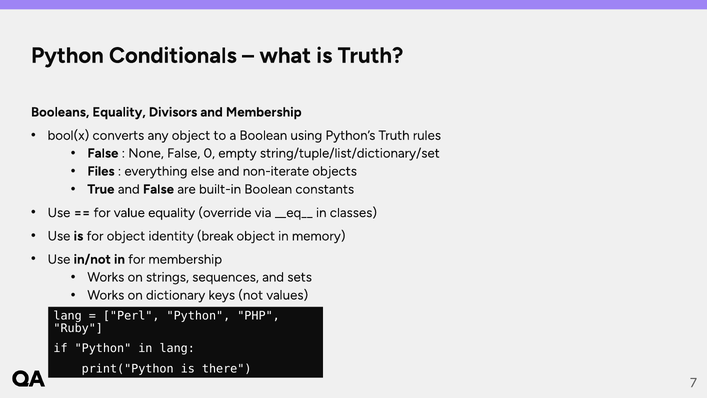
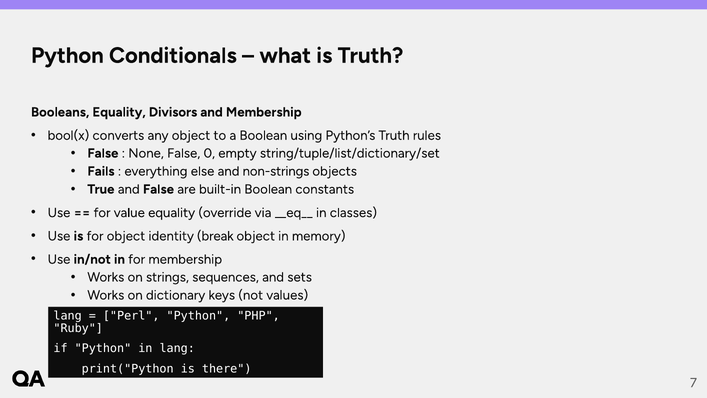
Files: Files -> Fails
non-iterate: non-iterate -> non-strings
